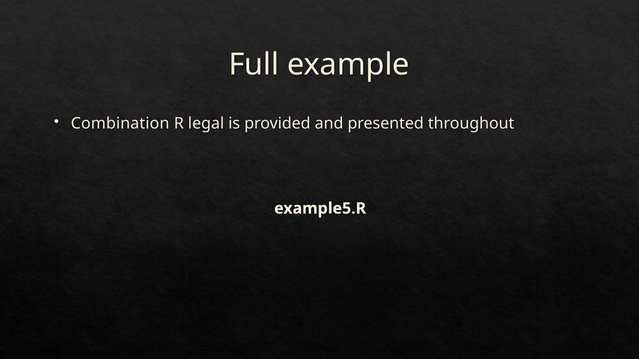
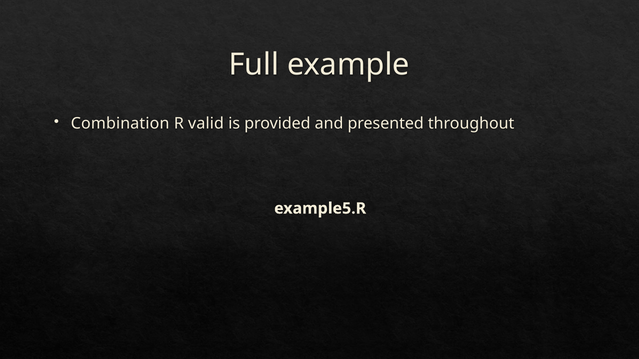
legal: legal -> valid
